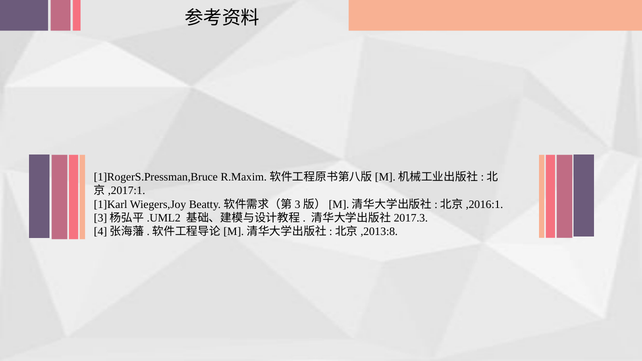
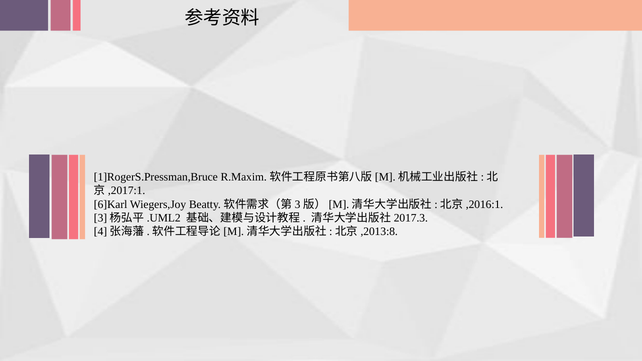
1]Karl: 1]Karl -> 6]Karl
